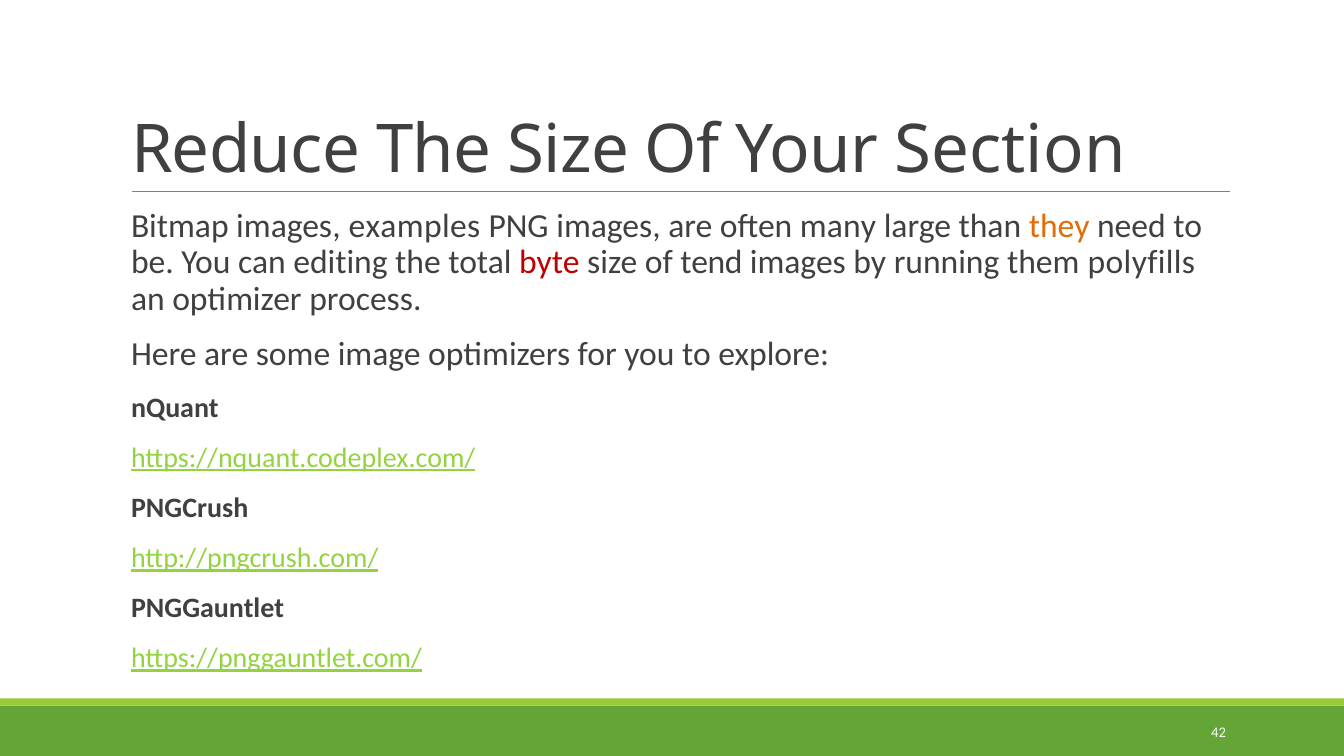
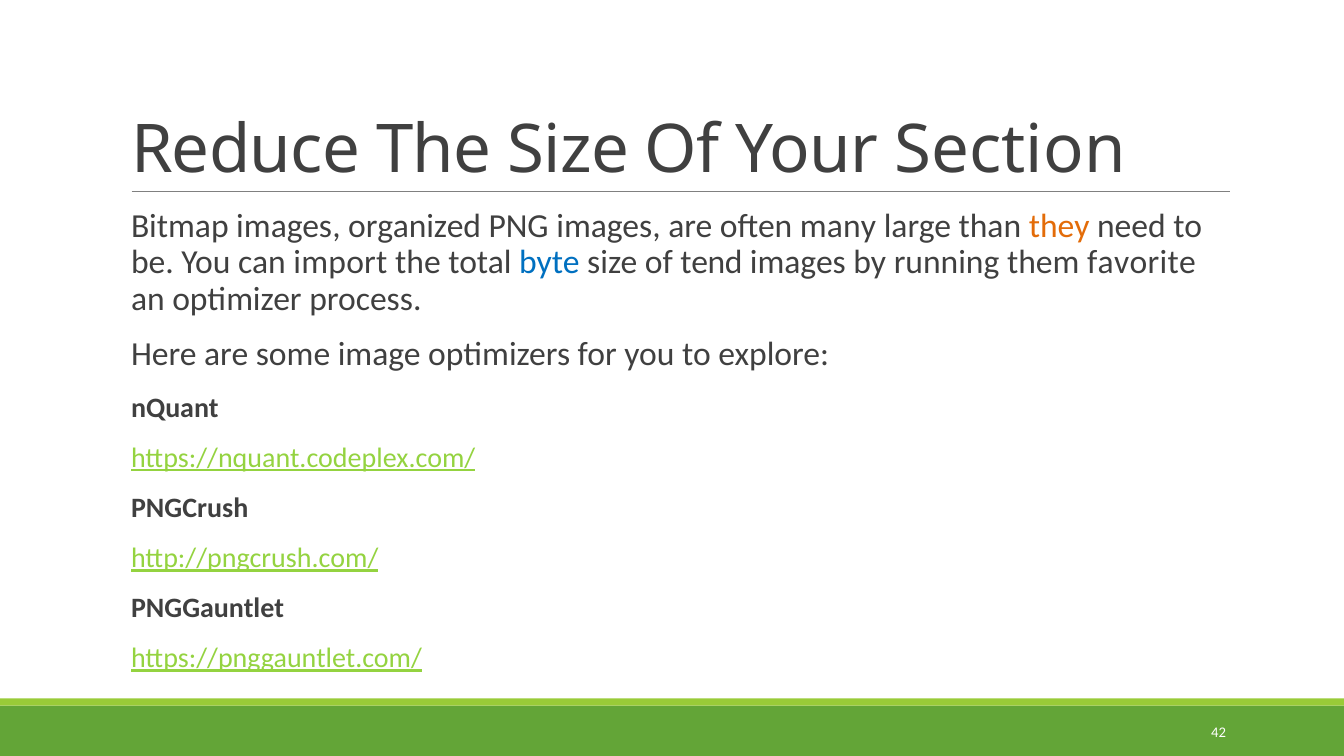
examples: examples -> organized
editing: editing -> import
byte colour: red -> blue
polyfills: polyfills -> favorite
